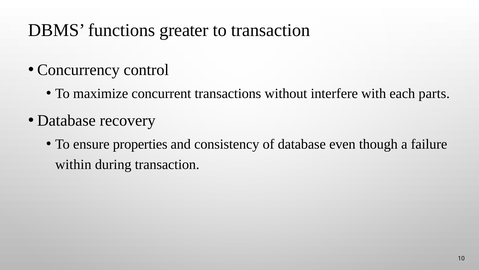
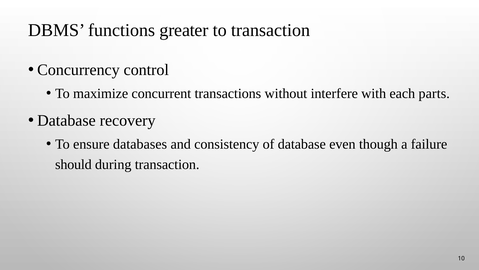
properties: properties -> databases
within: within -> should
